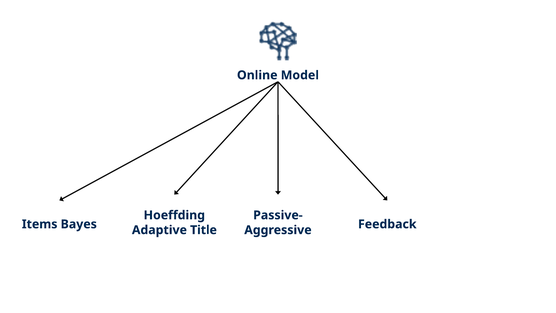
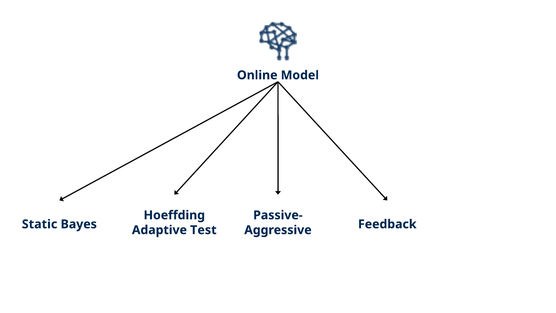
Items: Items -> Static
Title: Title -> Test
